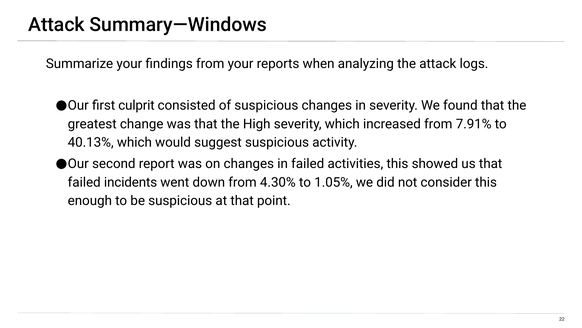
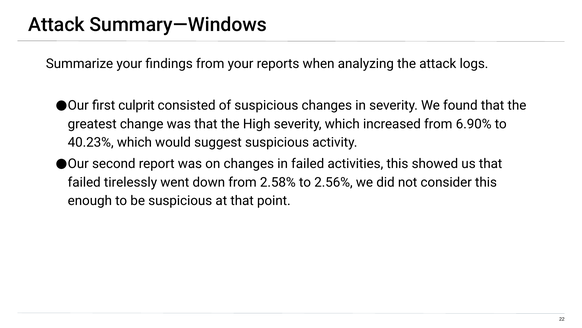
7.91%: 7.91% -> 6.90%
40.13%: 40.13% -> 40.23%
incidents: incidents -> tirelessly
4.30%: 4.30% -> 2.58%
1.05%: 1.05% -> 2.56%
